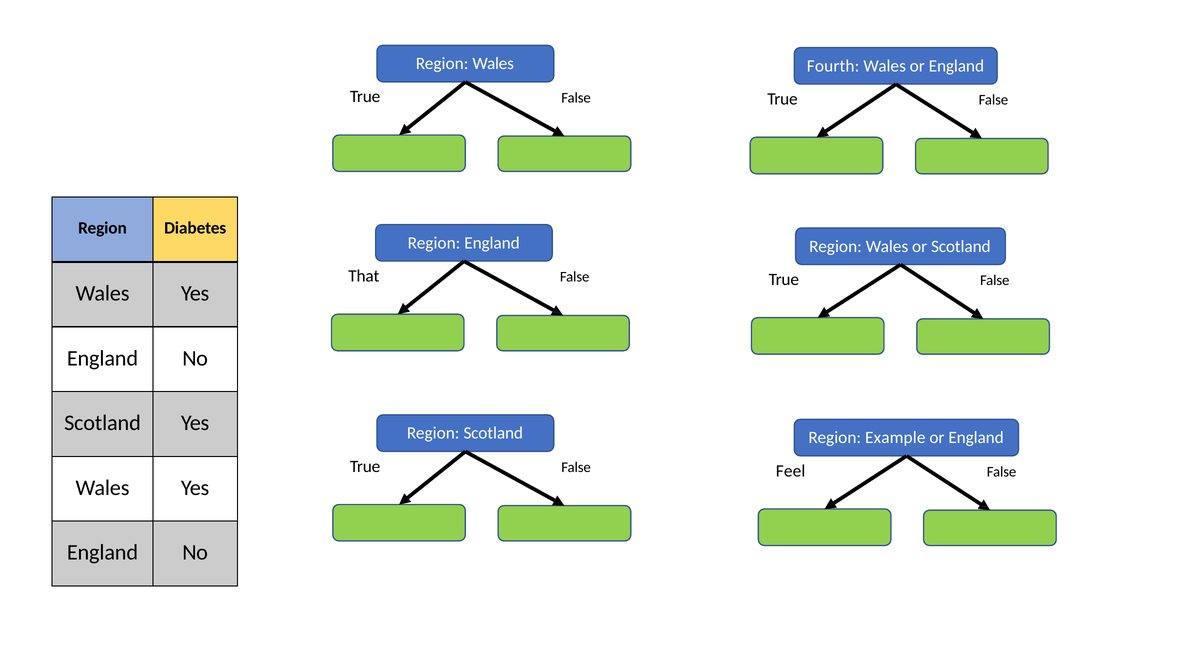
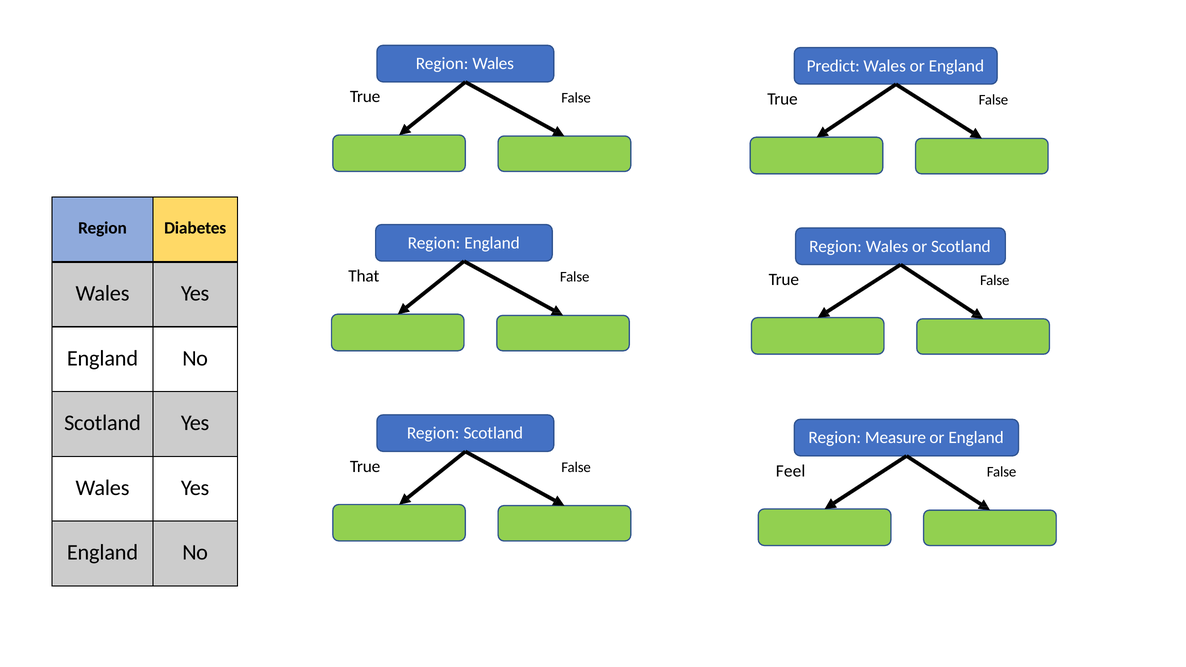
Fourth: Fourth -> Predict
Example: Example -> Measure
